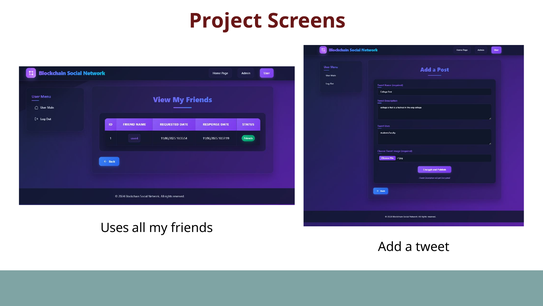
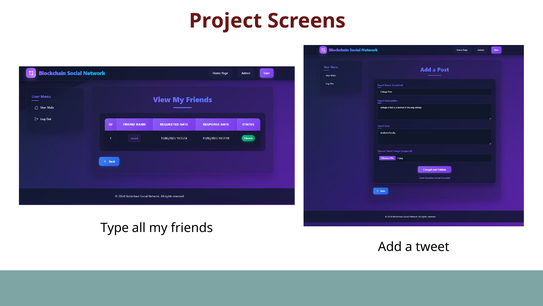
Uses: Uses -> Type
